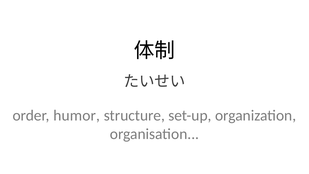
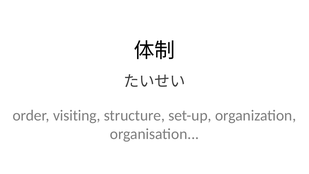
humor: humor -> visiting
